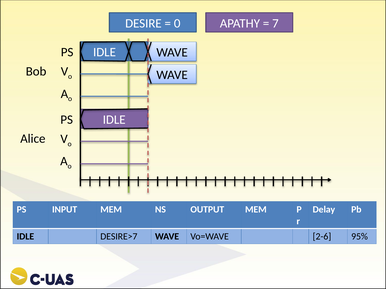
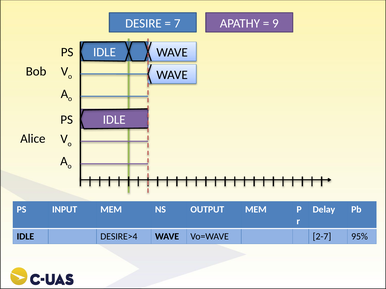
0: 0 -> 7
7: 7 -> 9
DESIRE>7: DESIRE>7 -> DESIRE>4
2-6: 2-6 -> 2-7
